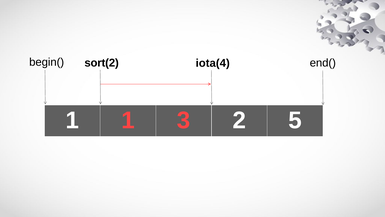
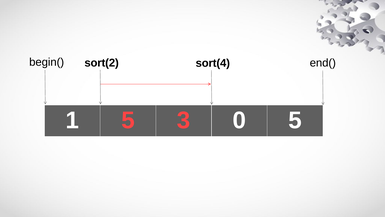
iota(4: iota(4 -> sort(4
1 1: 1 -> 5
2: 2 -> 0
